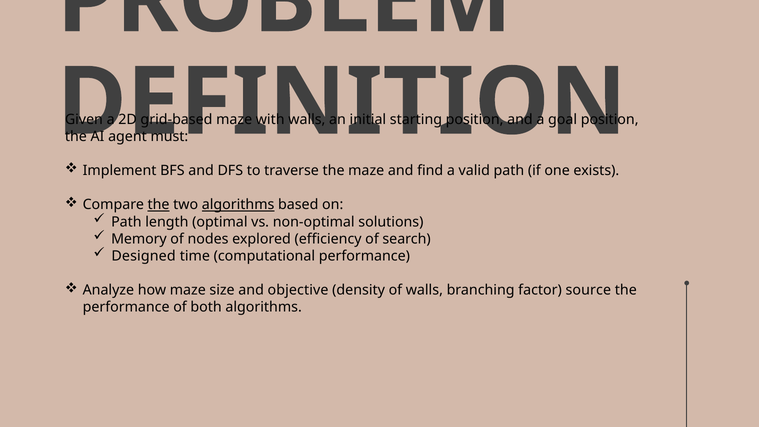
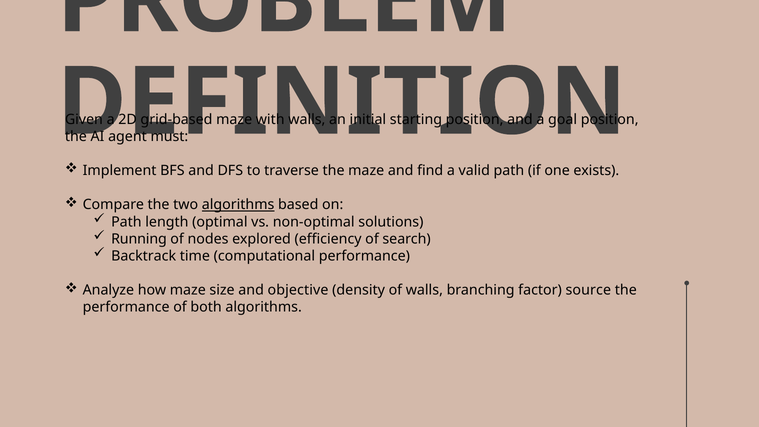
the at (159, 205) underline: present -> none
Memory: Memory -> Running
Designed: Designed -> Backtrack
